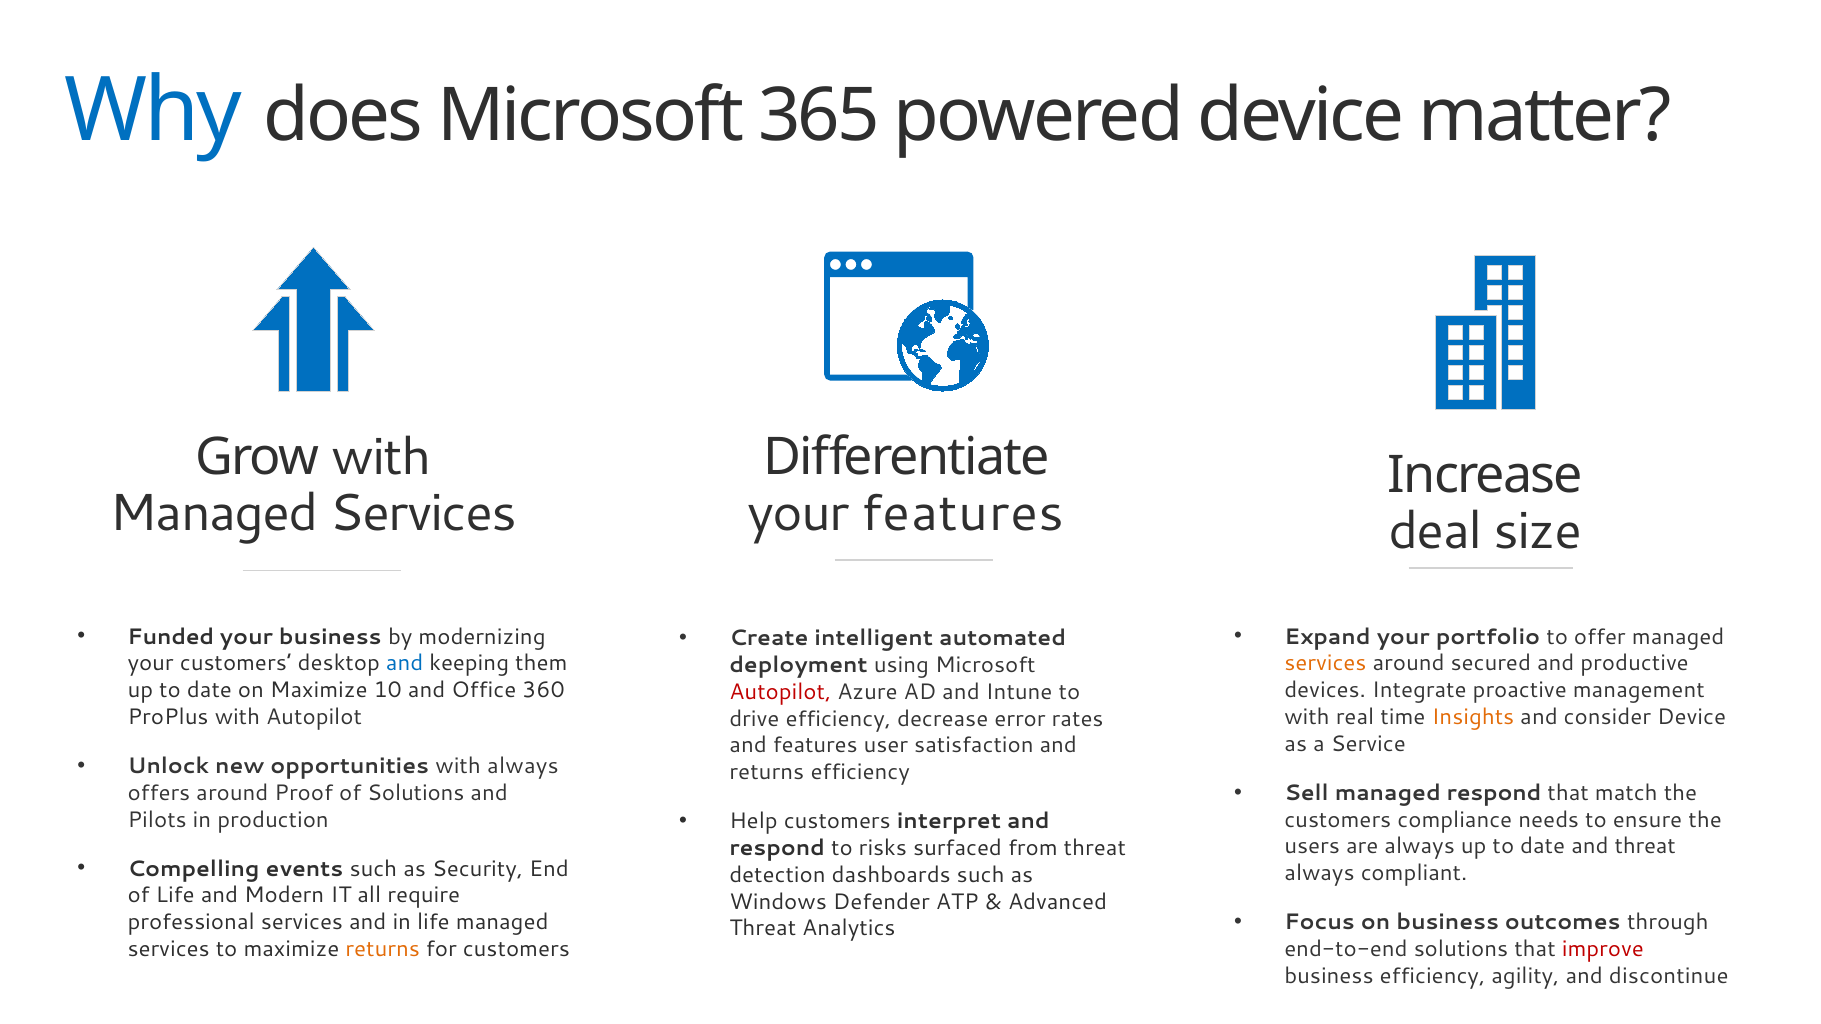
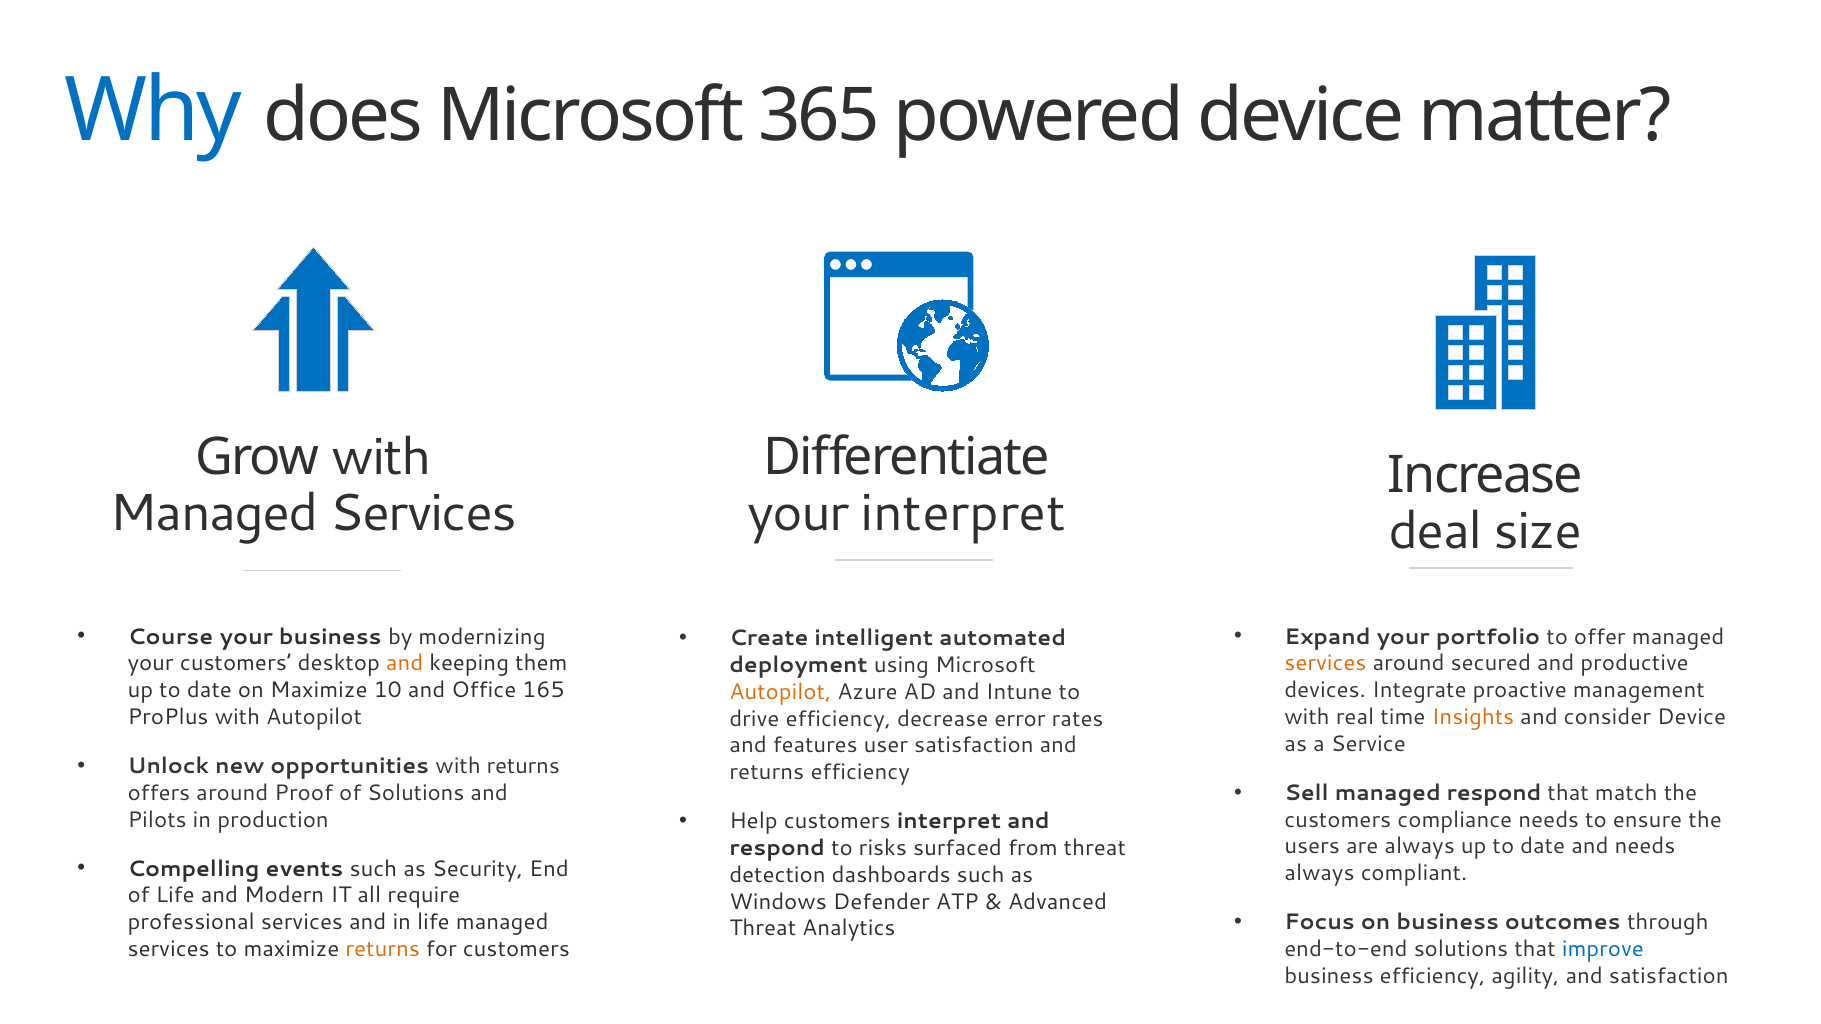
your features: features -> interpret
Funded: Funded -> Course
and at (405, 664) colour: blue -> orange
360: 360 -> 165
Autopilot at (780, 692) colour: red -> orange
with always: always -> returns
and threat: threat -> needs
improve colour: red -> blue
and discontinue: discontinue -> satisfaction
